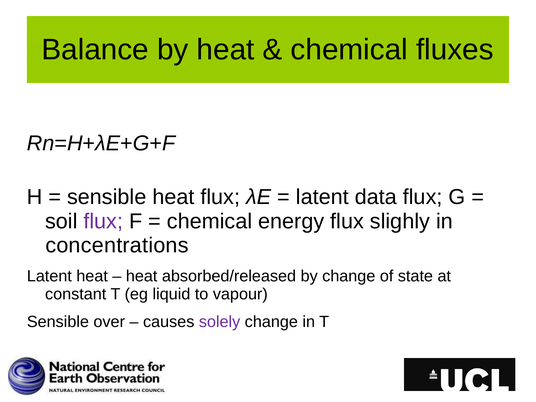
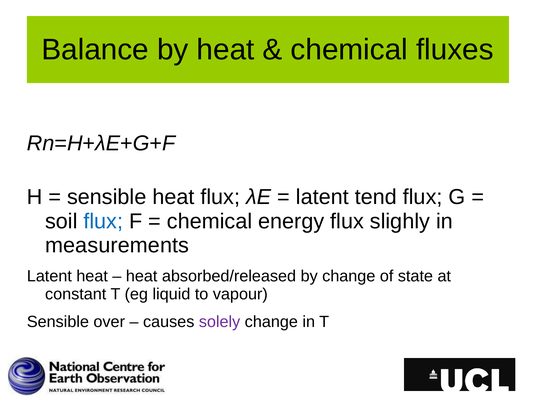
data: data -> tend
flux at (103, 221) colour: purple -> blue
concentrations: concentrations -> measurements
